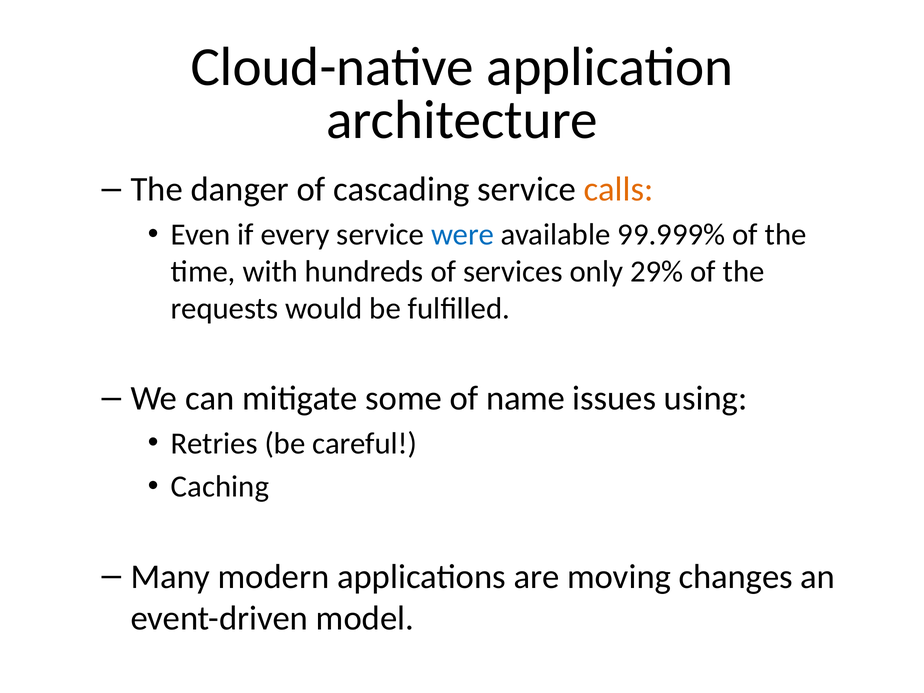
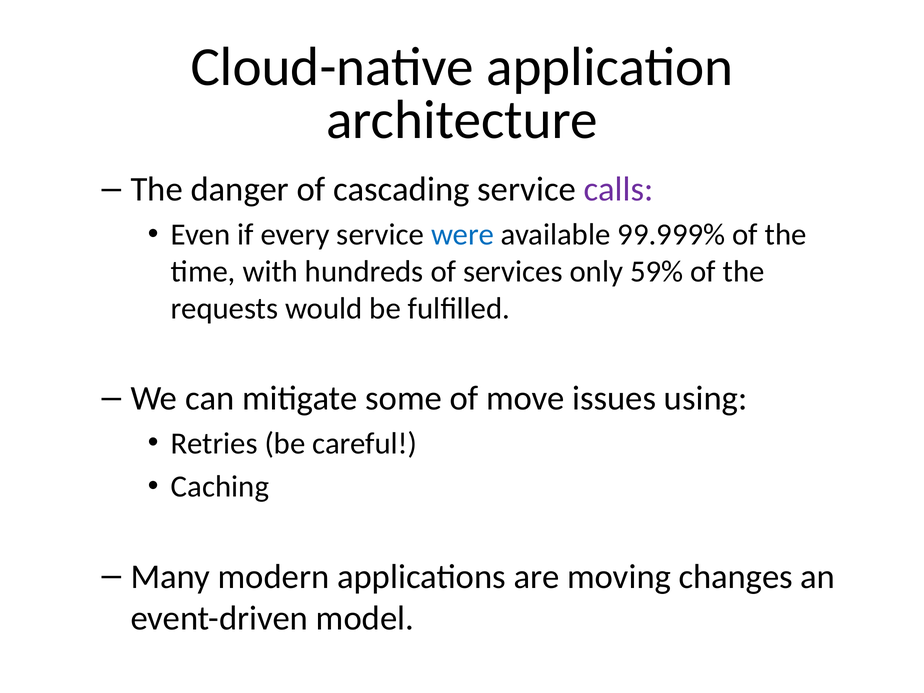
calls colour: orange -> purple
29%: 29% -> 59%
name: name -> move
